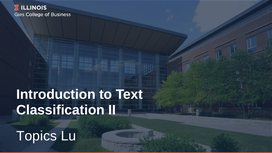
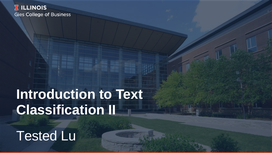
Topics: Topics -> Tested
